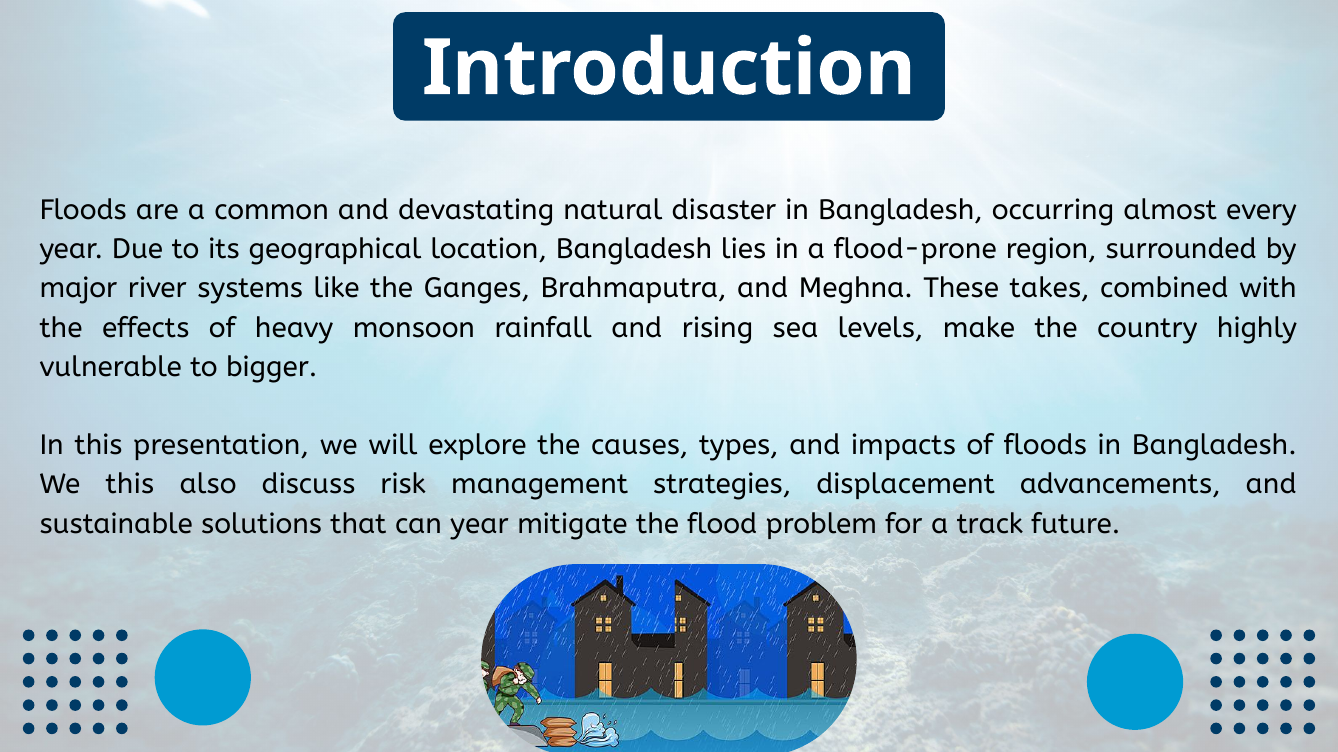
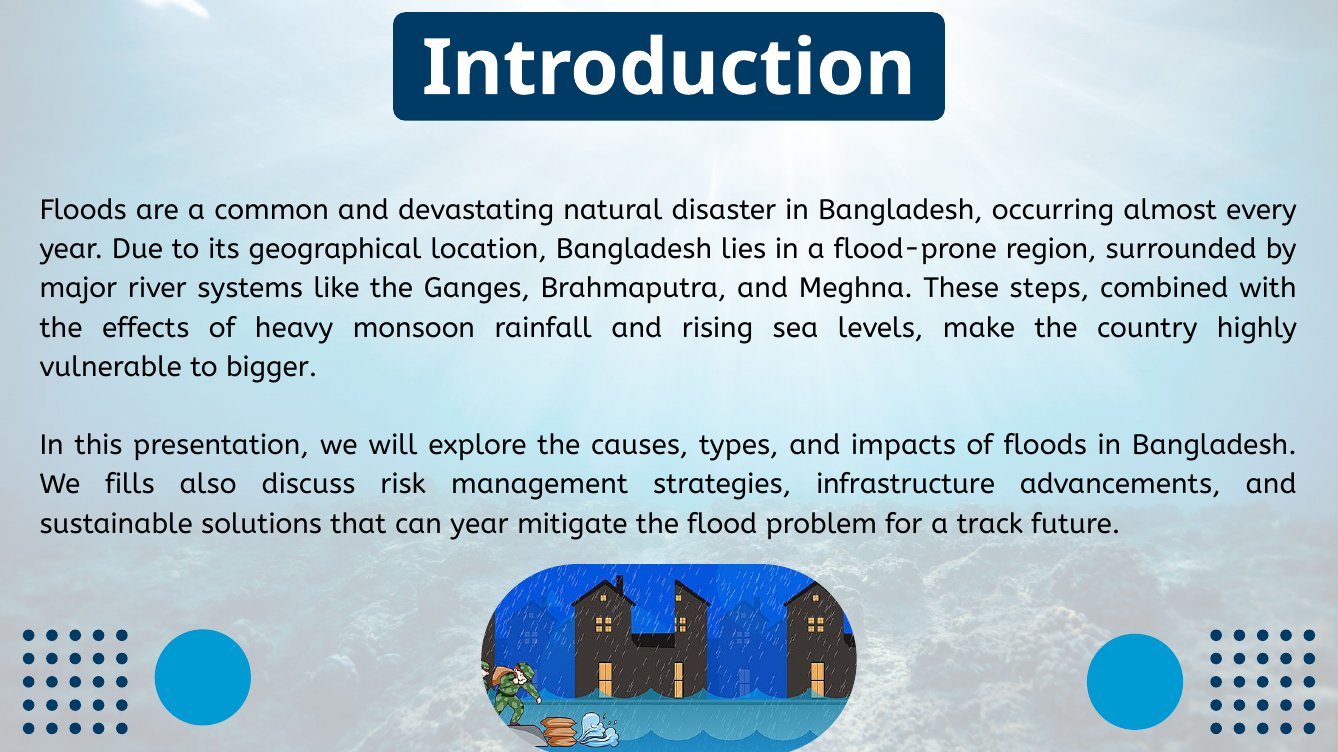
takes: takes -> steps
We this: this -> fills
displacement: displacement -> infrastructure
